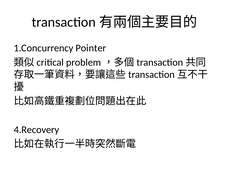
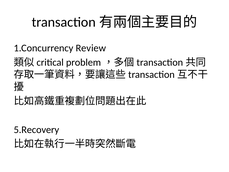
Pointer: Pointer -> Review
4.Recovery: 4.Recovery -> 5.Recovery
